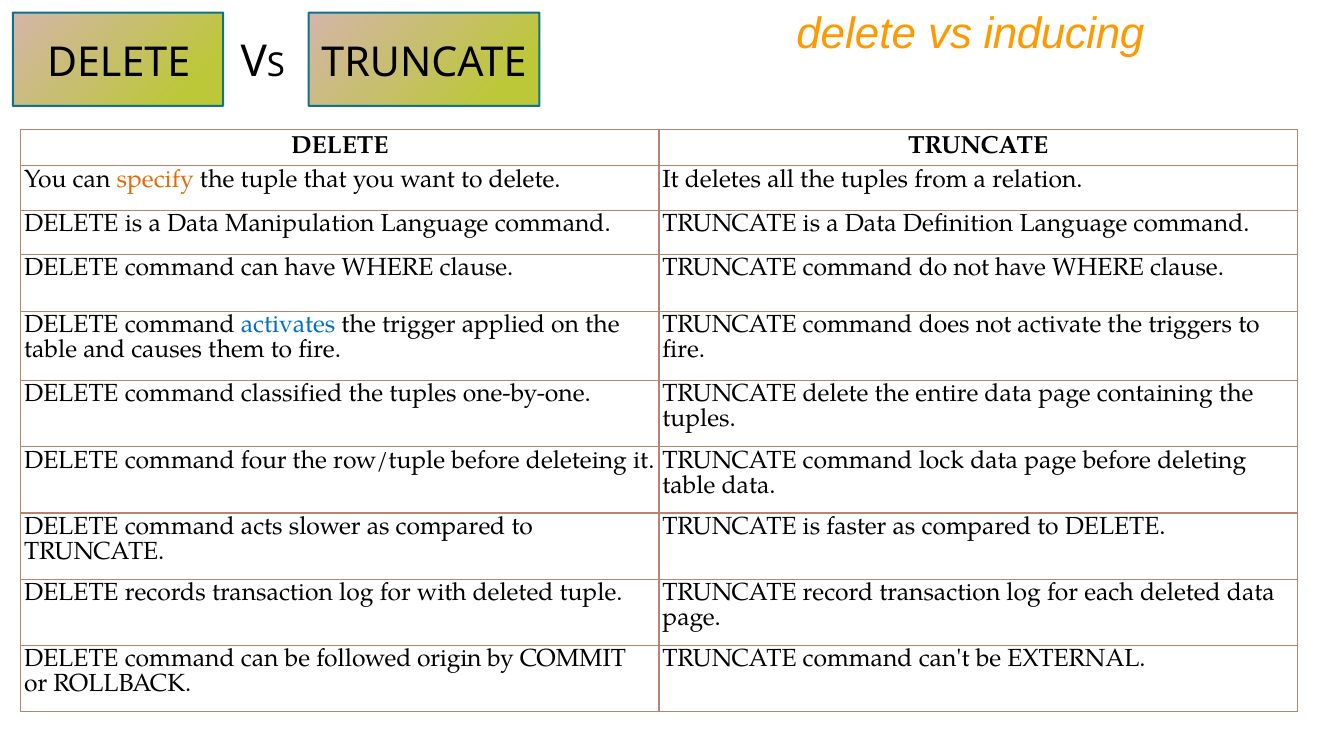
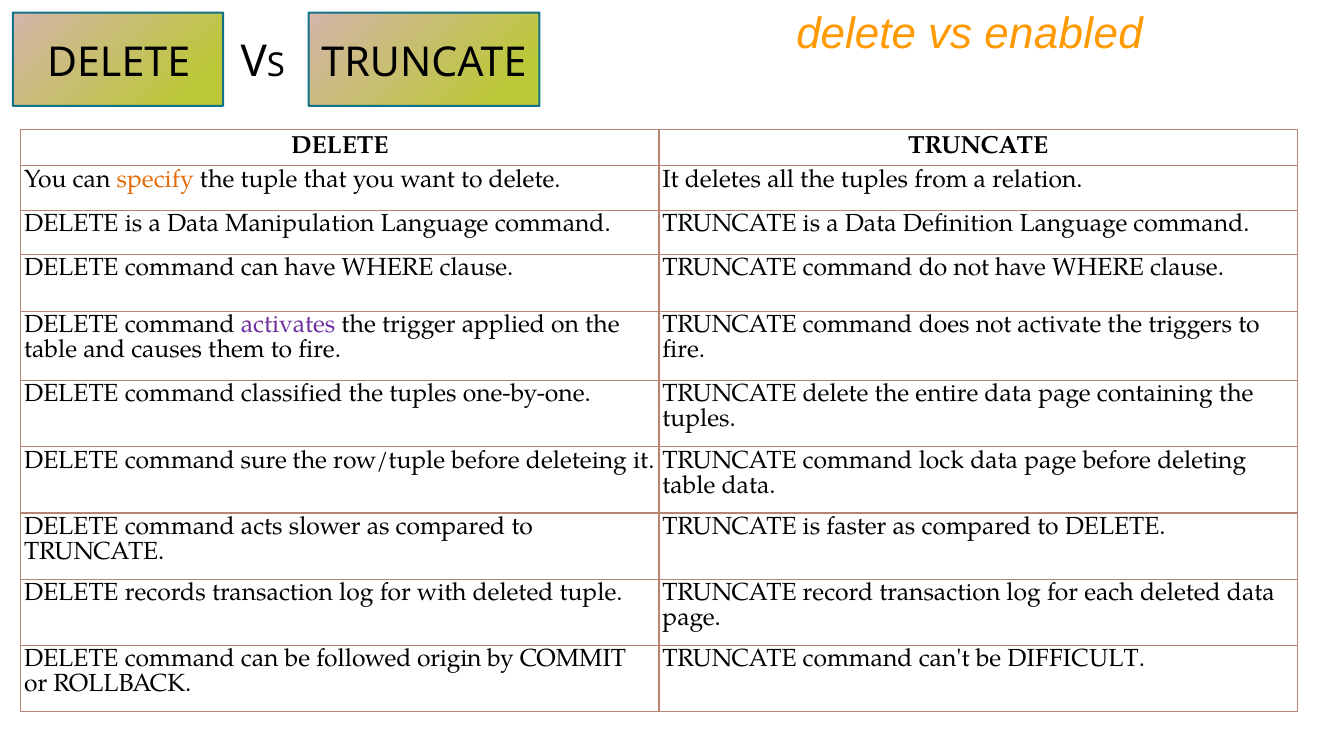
inducing: inducing -> enabled
activates colour: blue -> purple
four: four -> sure
EXTERNAL: EXTERNAL -> DIFFICULT
